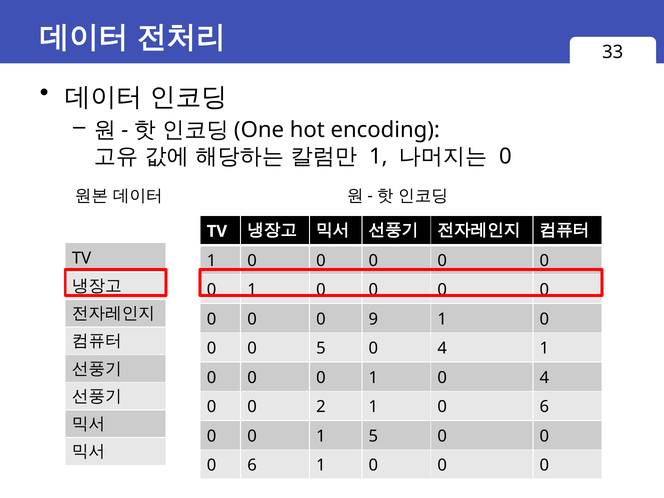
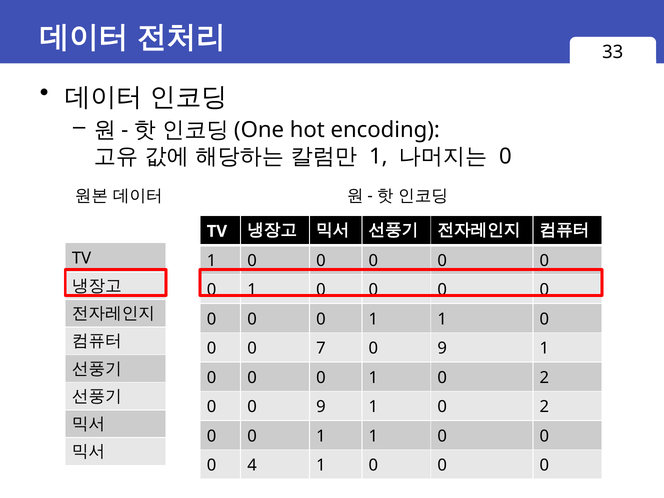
9 at (373, 319): 9 -> 1
0 5: 5 -> 7
4 at (442, 348): 4 -> 9
0 1 0 4: 4 -> 2
0 0 2: 2 -> 9
6 at (544, 407): 6 -> 2
5 at (373, 436): 5 -> 1
6 at (252, 465): 6 -> 4
